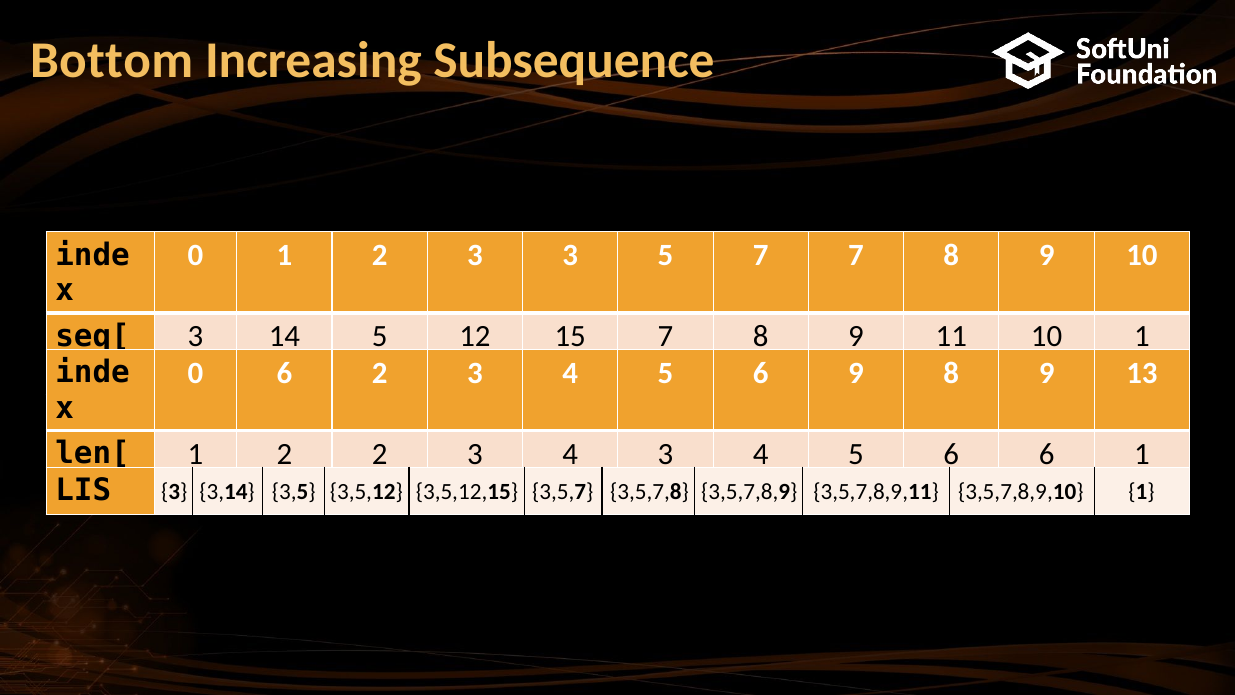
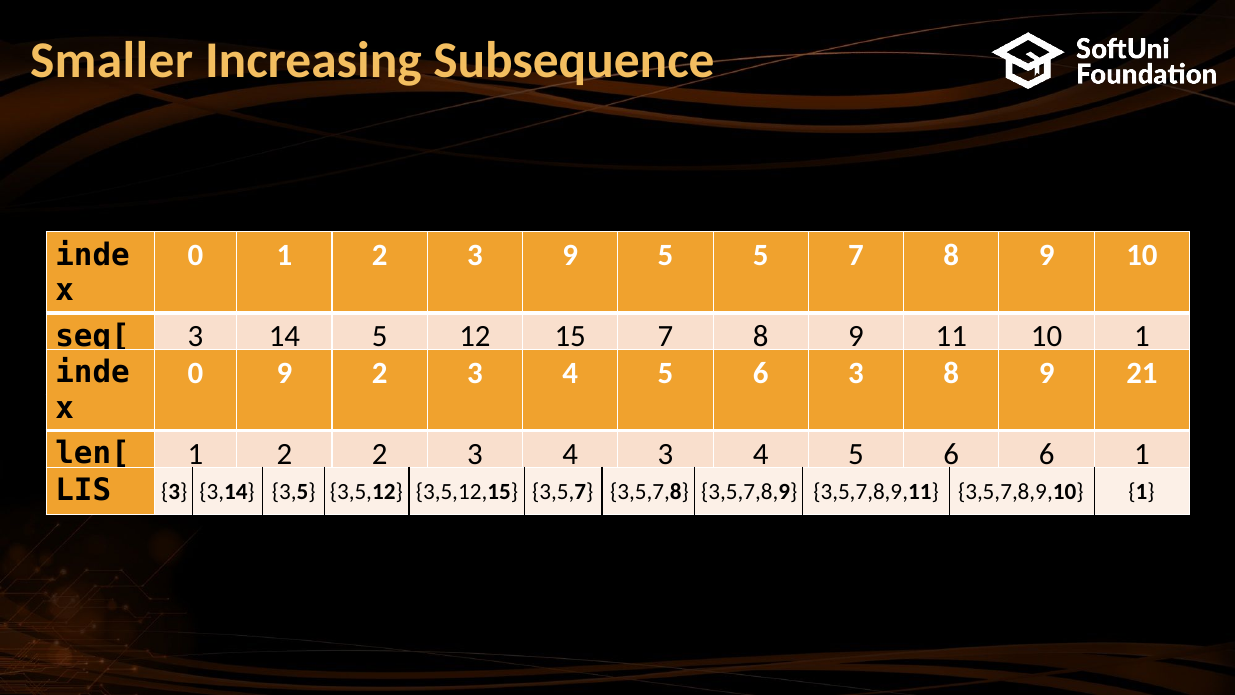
Bottom: Bottom -> Smaller
3 3: 3 -> 9
5 7: 7 -> 5
0 6: 6 -> 9
6 9: 9 -> 3
13: 13 -> 21
